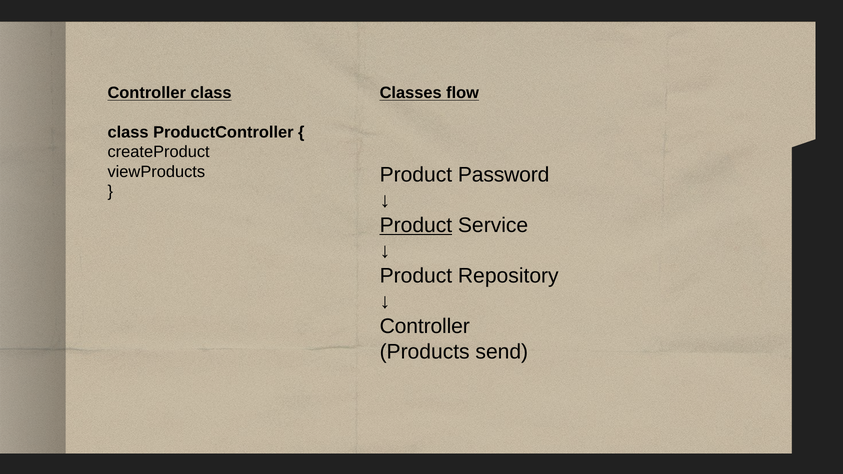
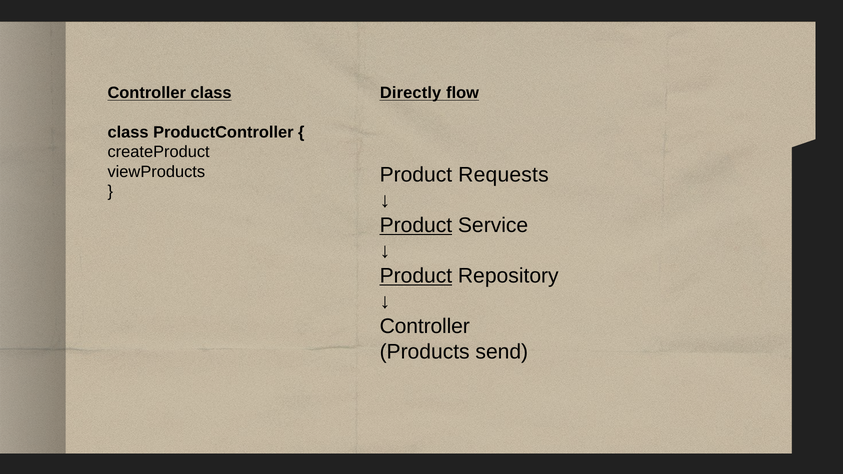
Classes: Classes -> Directly
Password: Password -> Requests
Product at (416, 276) underline: none -> present
